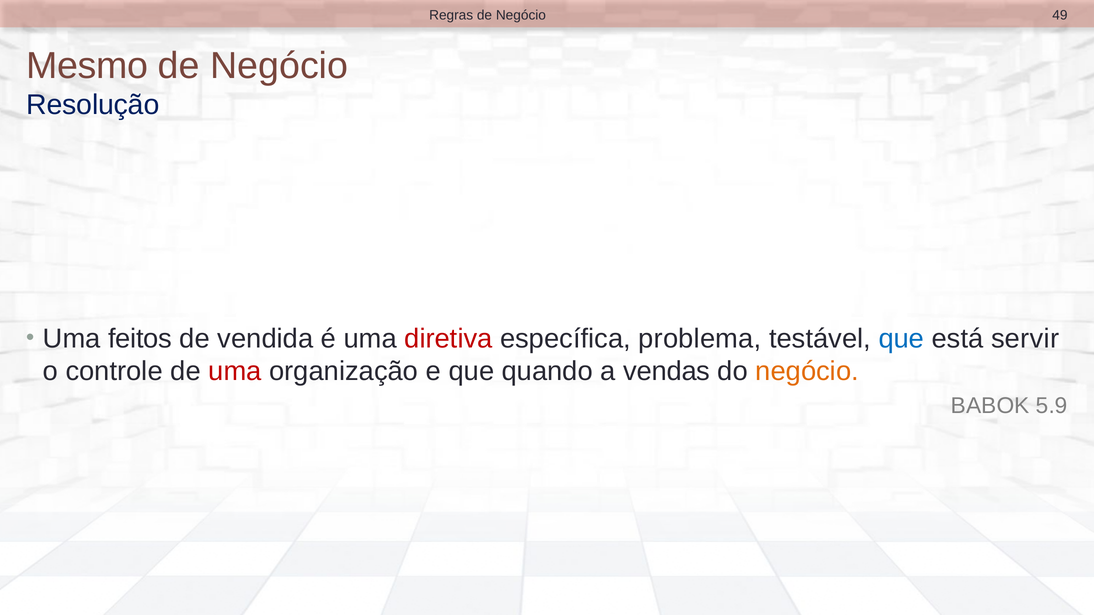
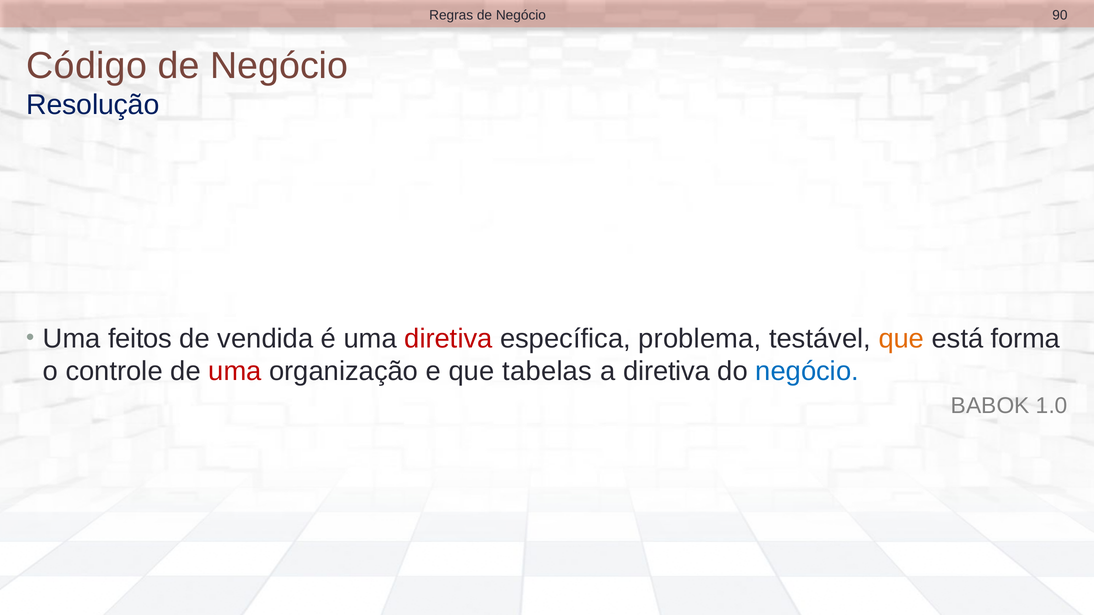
49: 49 -> 90
Mesmo: Mesmo -> Código
que at (901, 339) colour: blue -> orange
servir: servir -> forma
quando: quando -> tabelas
a vendas: vendas -> diretiva
negócio at (807, 372) colour: orange -> blue
5.9: 5.9 -> 1.0
